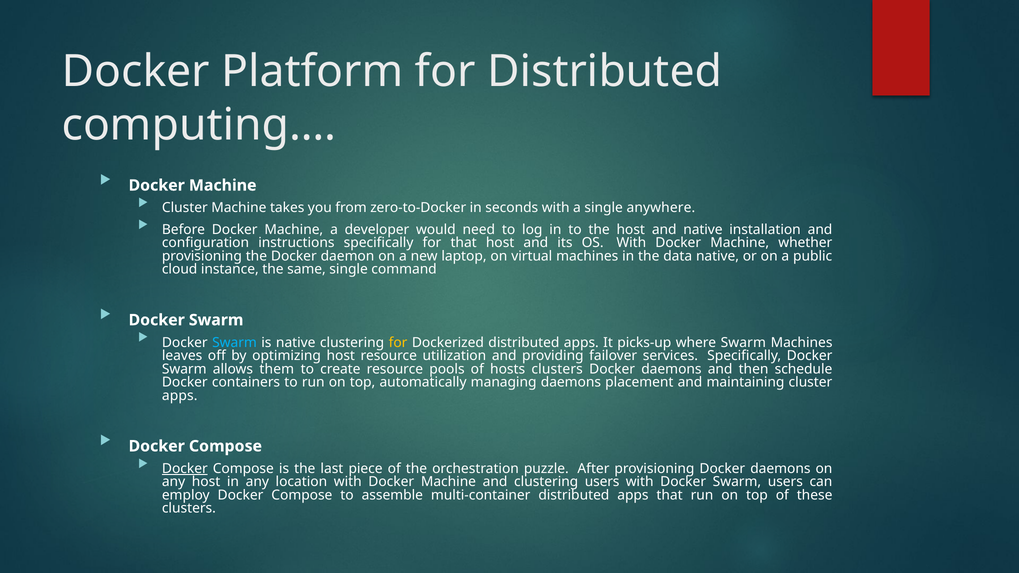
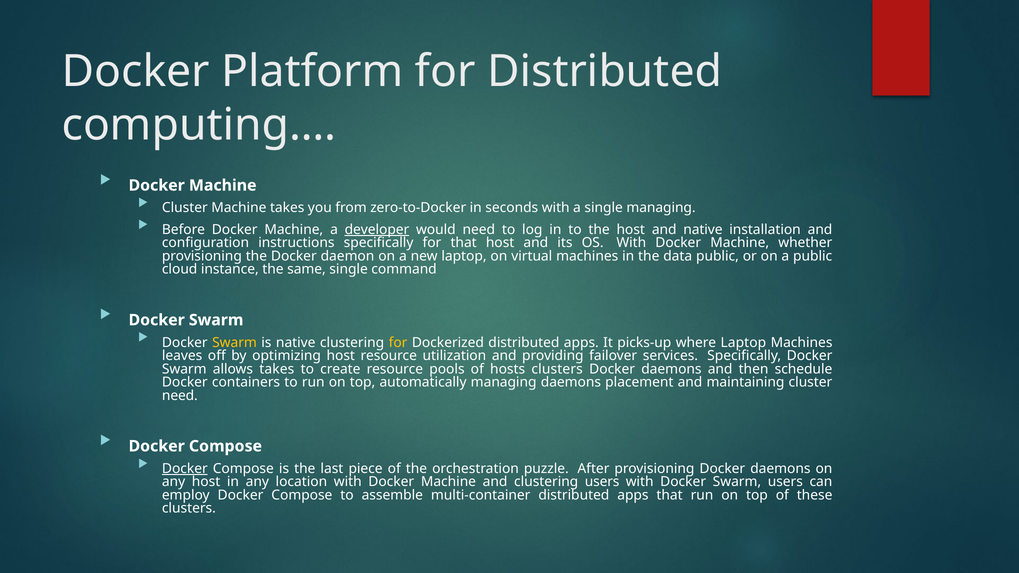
single anywhere: anywhere -> managing
developer underline: none -> present
data native: native -> public
Swarm at (235, 343) colour: light blue -> yellow
where Swarm: Swarm -> Laptop
allows them: them -> takes
apps at (180, 396): apps -> need
